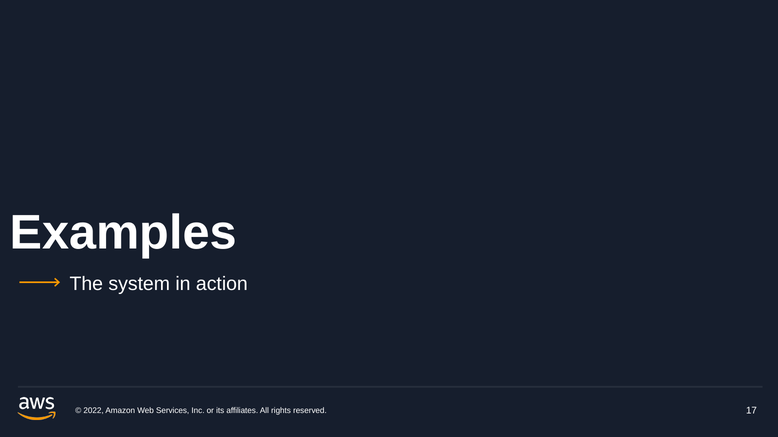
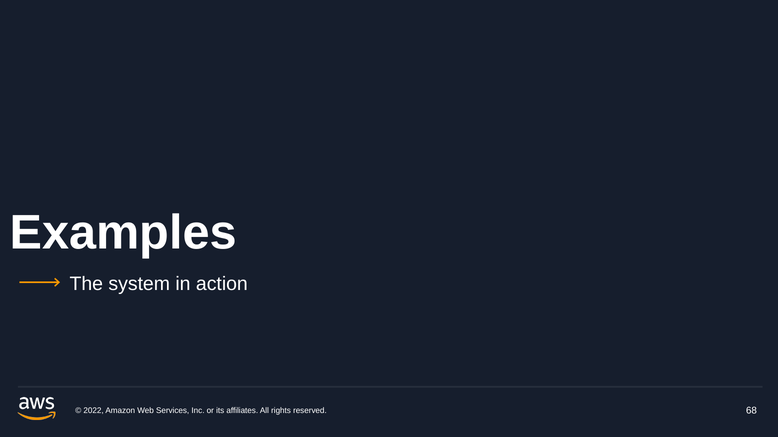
17: 17 -> 68
